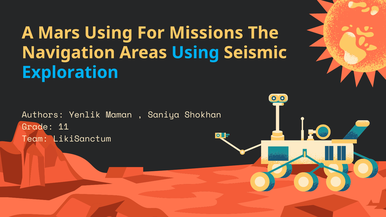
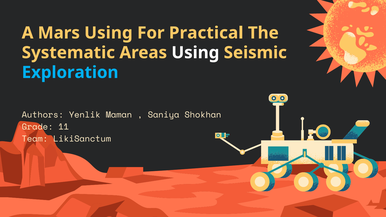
Missions: Missions -> Practical
Navigation: Navigation -> Systematic
Using at (195, 53) colour: light blue -> white
